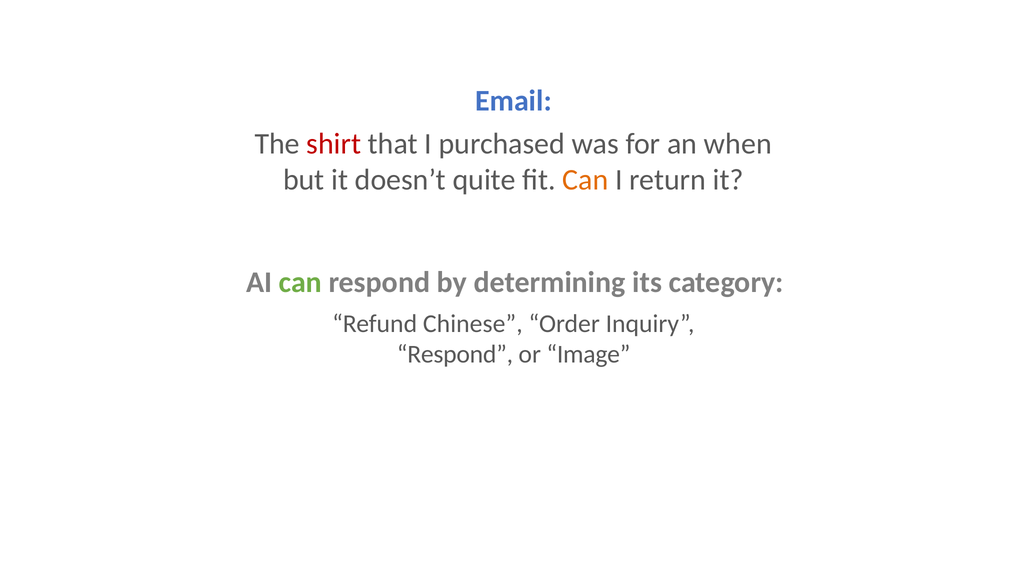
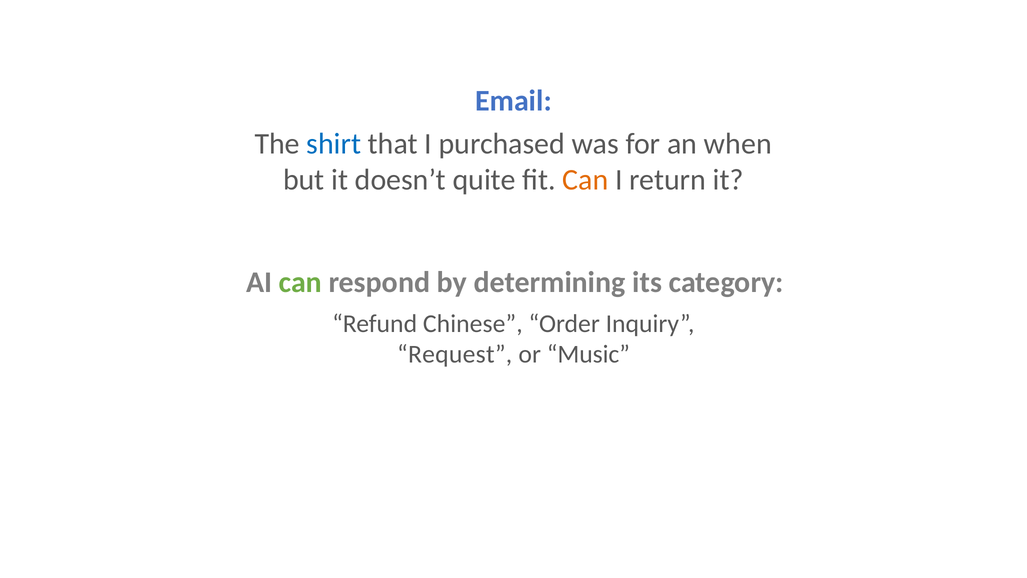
shirt colour: red -> blue
Respond at (455, 354): Respond -> Request
Image: Image -> Music
